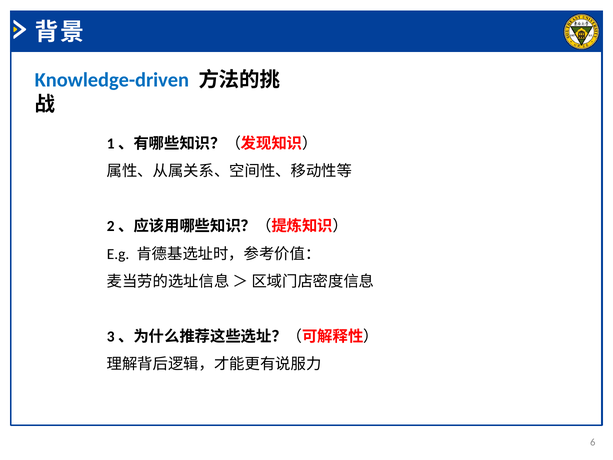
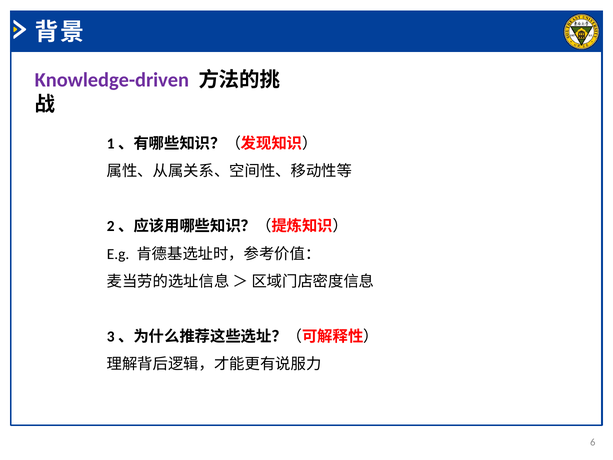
Knowledge-driven colour: blue -> purple
